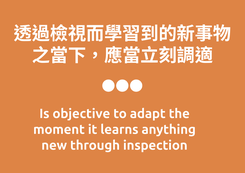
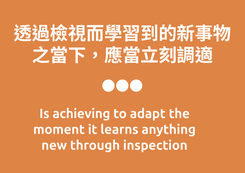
objective: objective -> achieving
